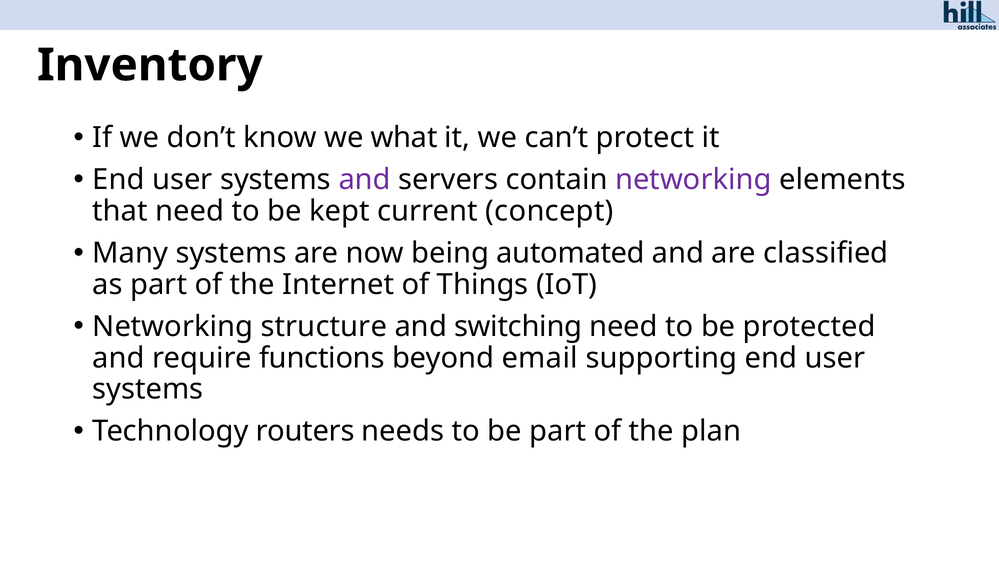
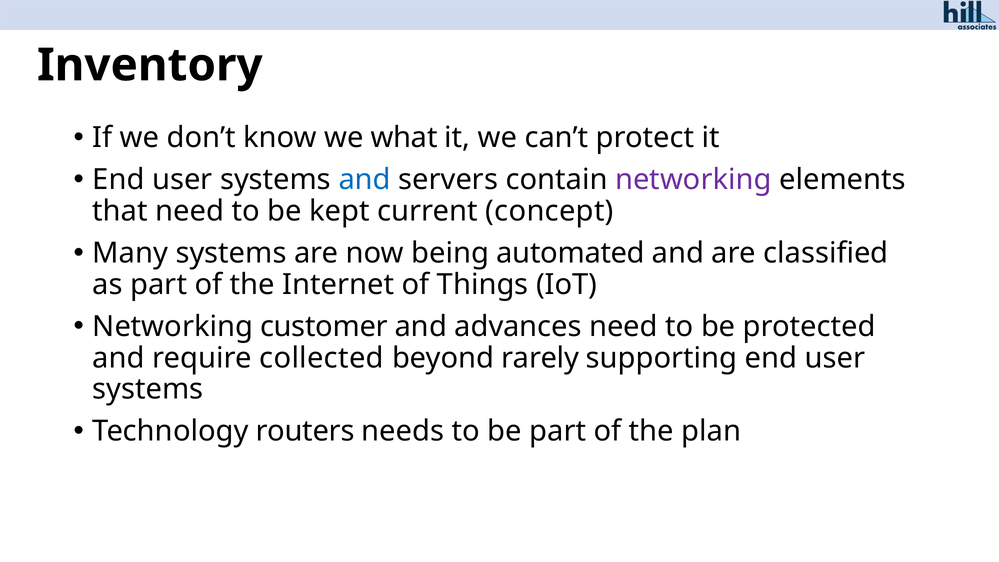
and at (365, 180) colour: purple -> blue
structure: structure -> customer
switching: switching -> advances
functions: functions -> collected
email: email -> rarely
